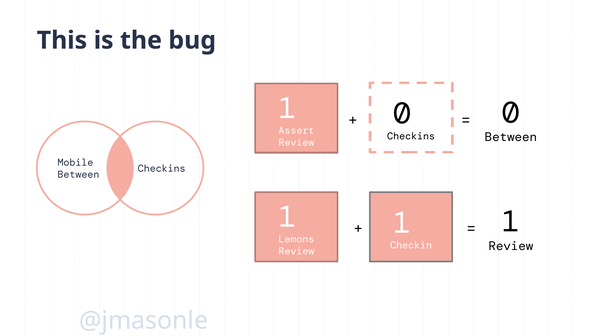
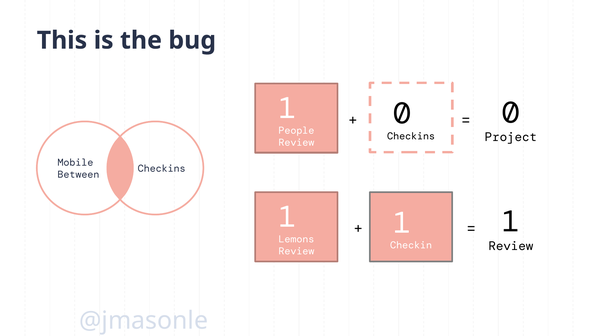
Assert: Assert -> People
Between at (511, 137): Between -> Project
